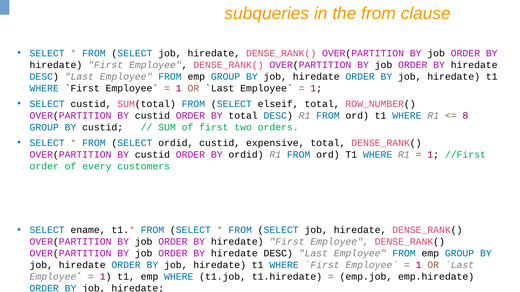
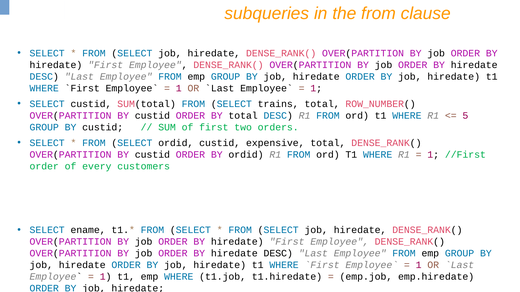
elseif: elseif -> trains
8: 8 -> 5
